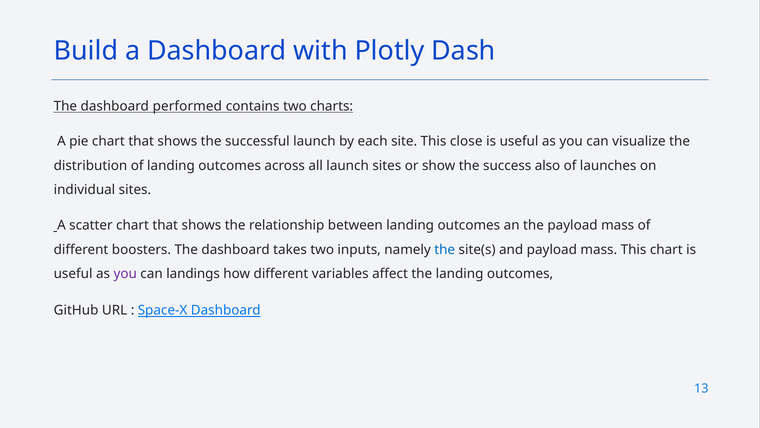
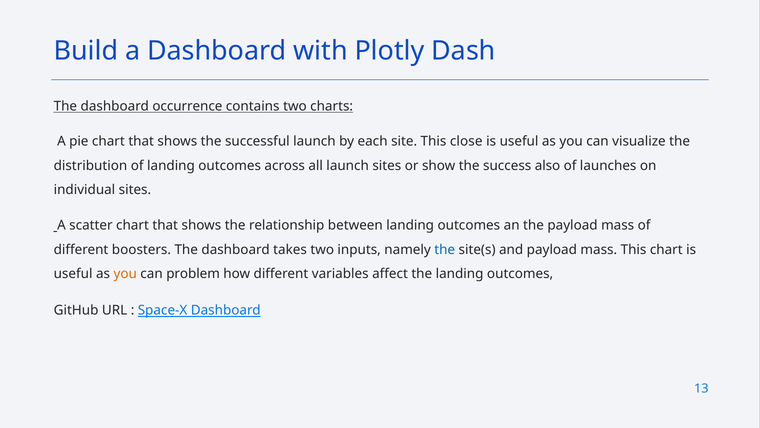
performed: performed -> occurrence
you at (125, 274) colour: purple -> orange
landings: landings -> problem
